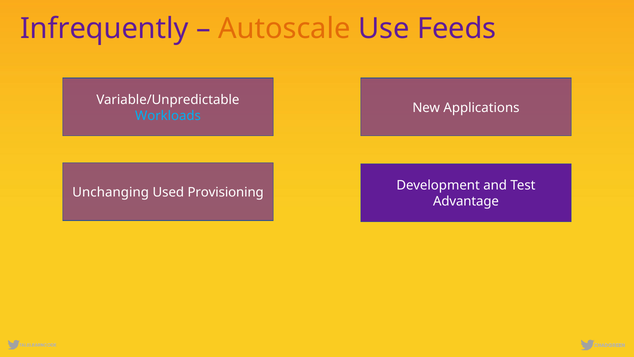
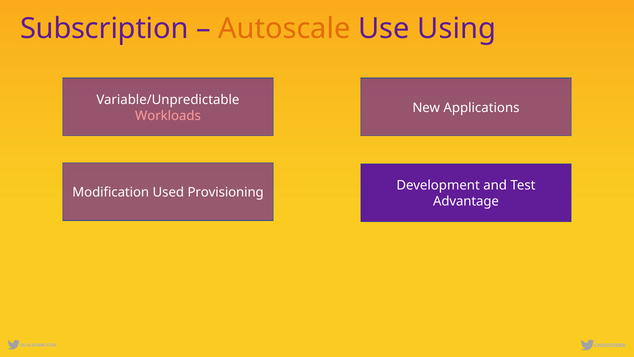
Infrequently: Infrequently -> Subscription
Feeds: Feeds -> Using
Workloads colour: light blue -> pink
Unchanging: Unchanging -> Modification
